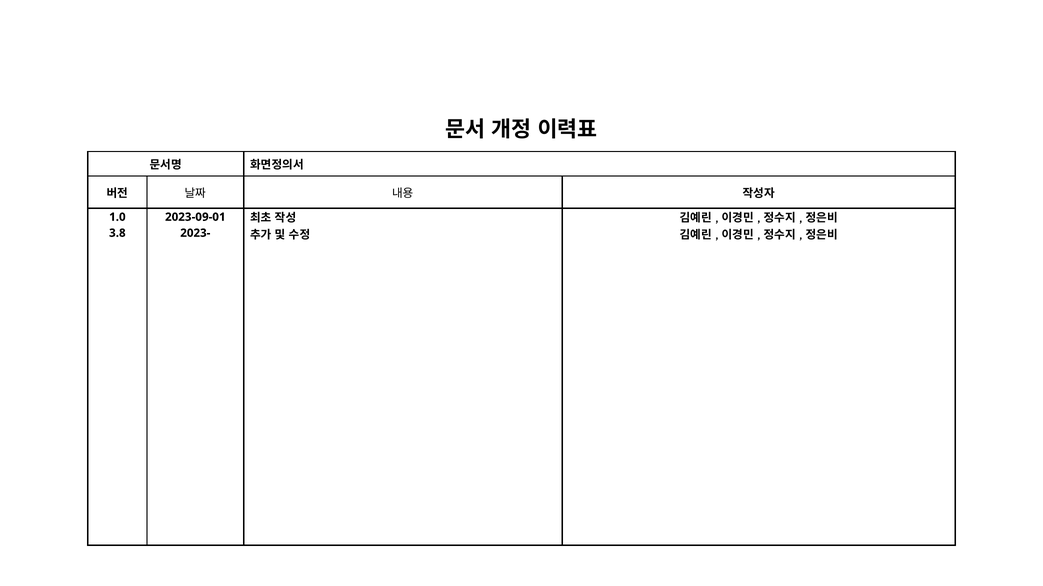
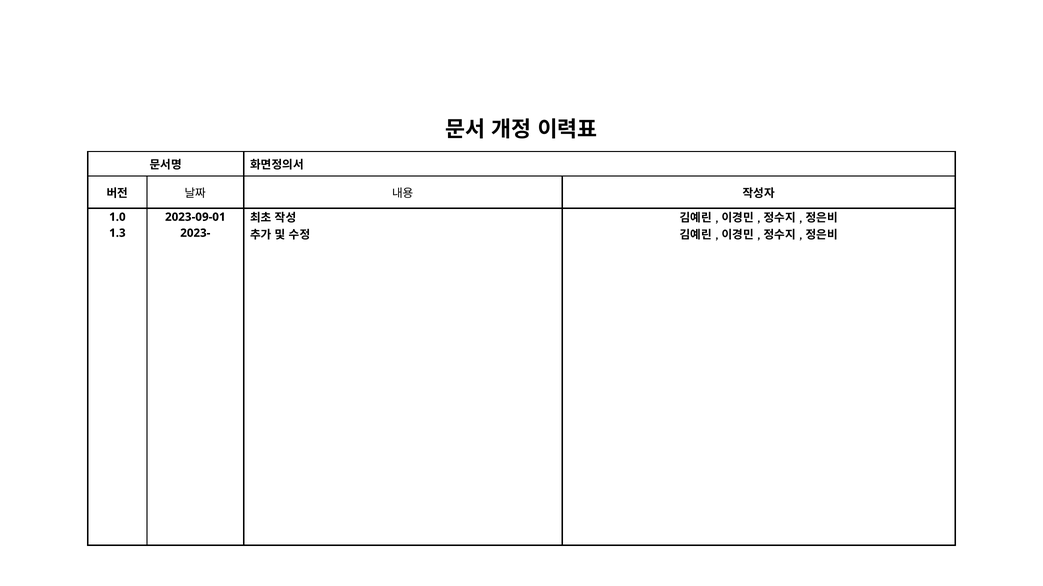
3.8: 3.8 -> 1.3
